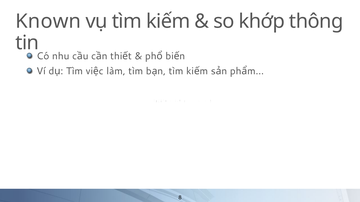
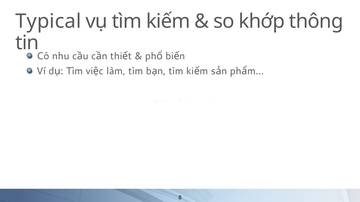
Known: Known -> Typical
